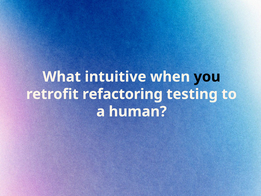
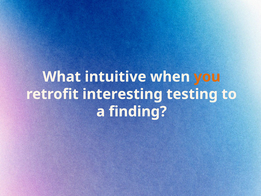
you colour: black -> orange
refactoring: refactoring -> interesting
human: human -> finding
